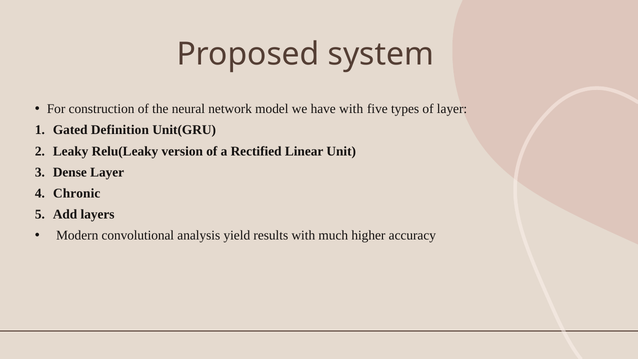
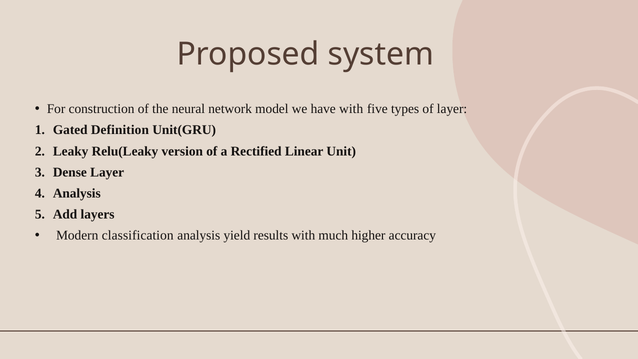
Chronic at (77, 193): Chronic -> Analysis
convolutional: convolutional -> classification
